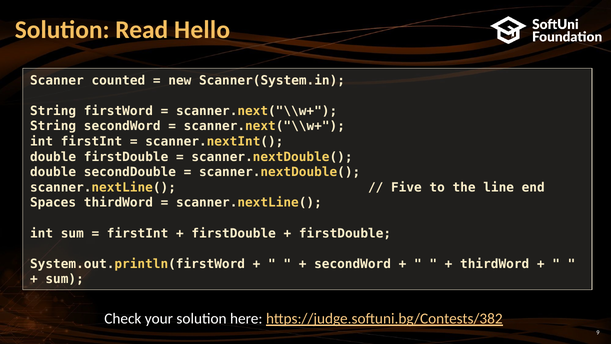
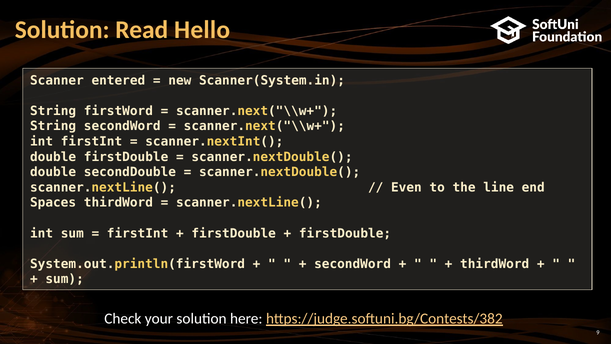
counted: counted -> entered
Five: Five -> Even
